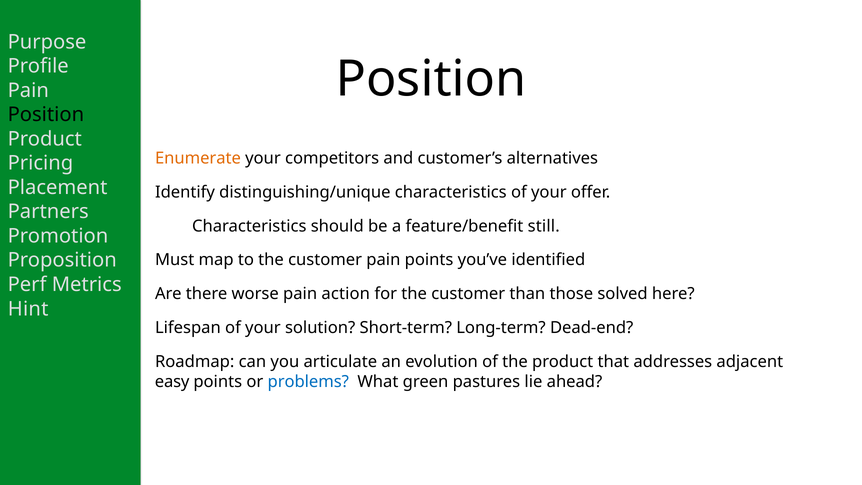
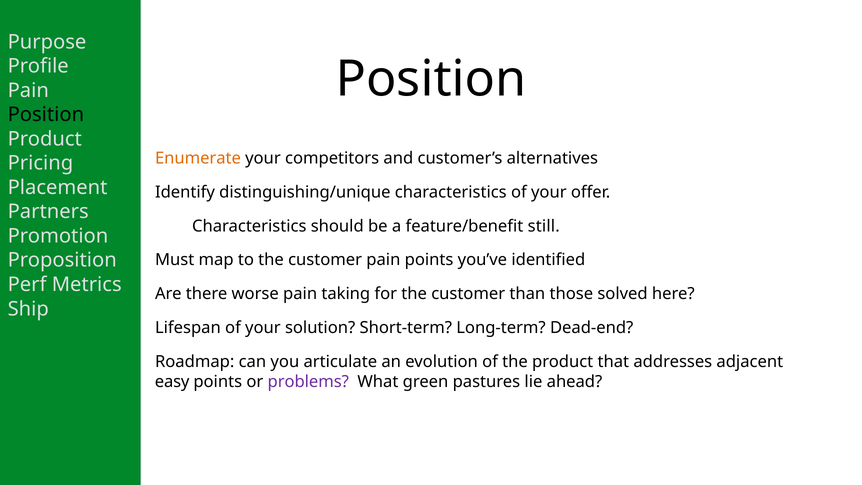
action: action -> taking
Hint: Hint -> Ship
problems colour: blue -> purple
